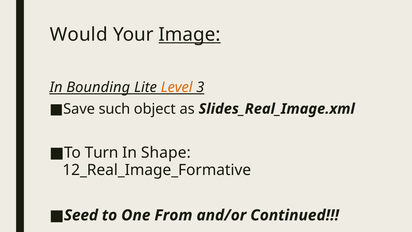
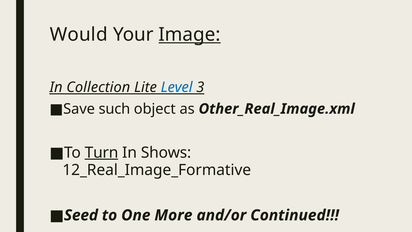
Bounding: Bounding -> Collection
Level colour: orange -> blue
Slides_Real_Image.xml: Slides_Real_Image.xml -> Other_Real_Image.xml
Turn underline: none -> present
Shape: Shape -> Shows
From: From -> More
